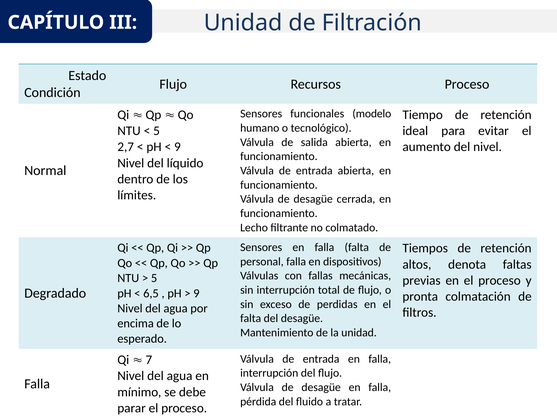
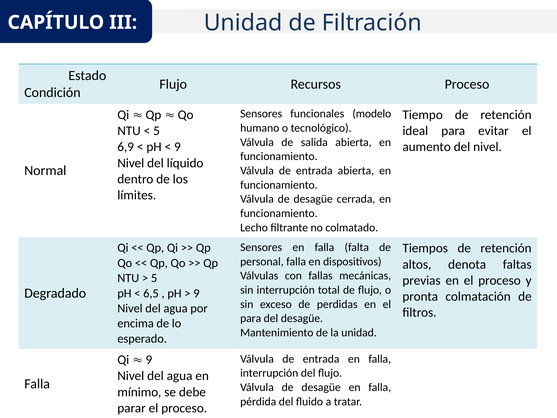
2,7: 2,7 -> 6,9
falta at (251, 318): falta -> para
7 at (149, 360): 7 -> 9
